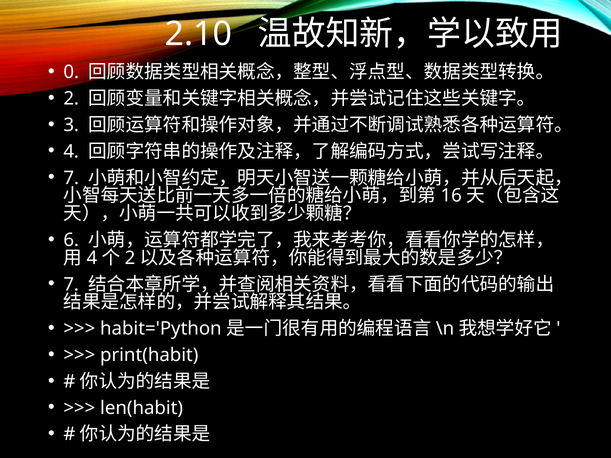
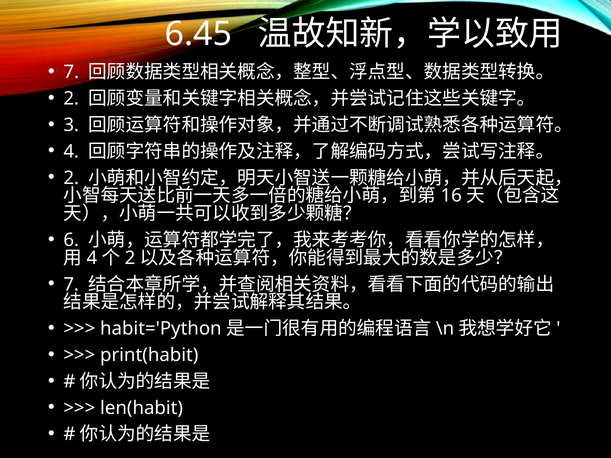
2.10: 2.10 -> 6.45
0 at (71, 72): 0 -> 7
7 at (71, 178): 7 -> 2
